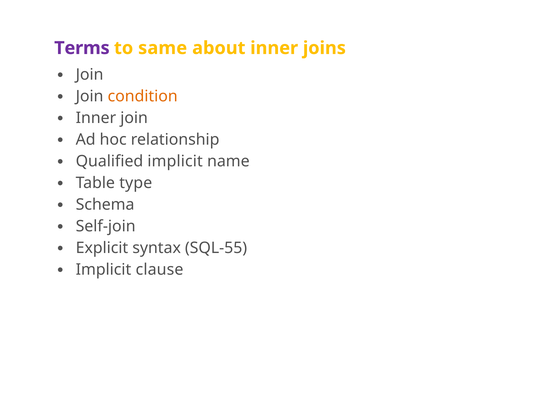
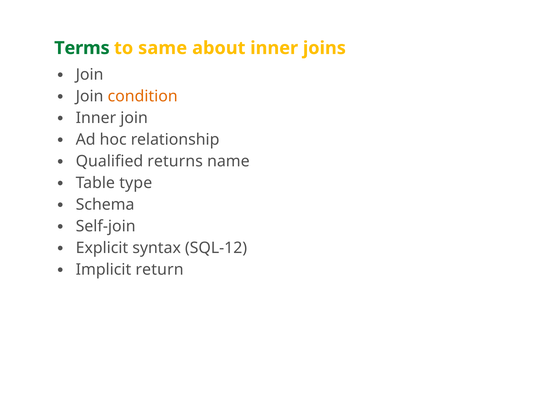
Terms colour: purple -> green
Qualified implicit: implicit -> returns
SQL-55: SQL-55 -> SQL-12
clause: clause -> return
